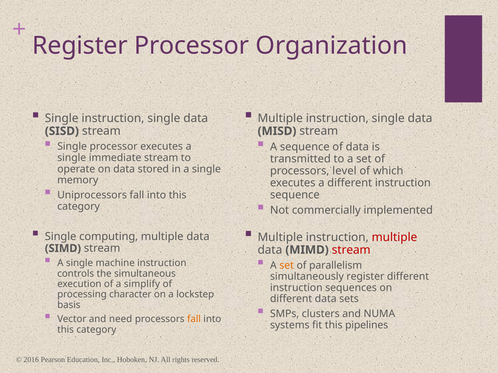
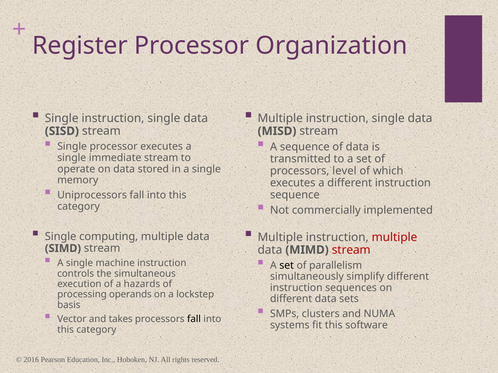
set at (287, 266) colour: orange -> black
simultaneously register: register -> simplify
simplify: simplify -> hazards
character: character -> operands
need: need -> takes
fall at (194, 319) colour: orange -> black
pipelines: pipelines -> software
